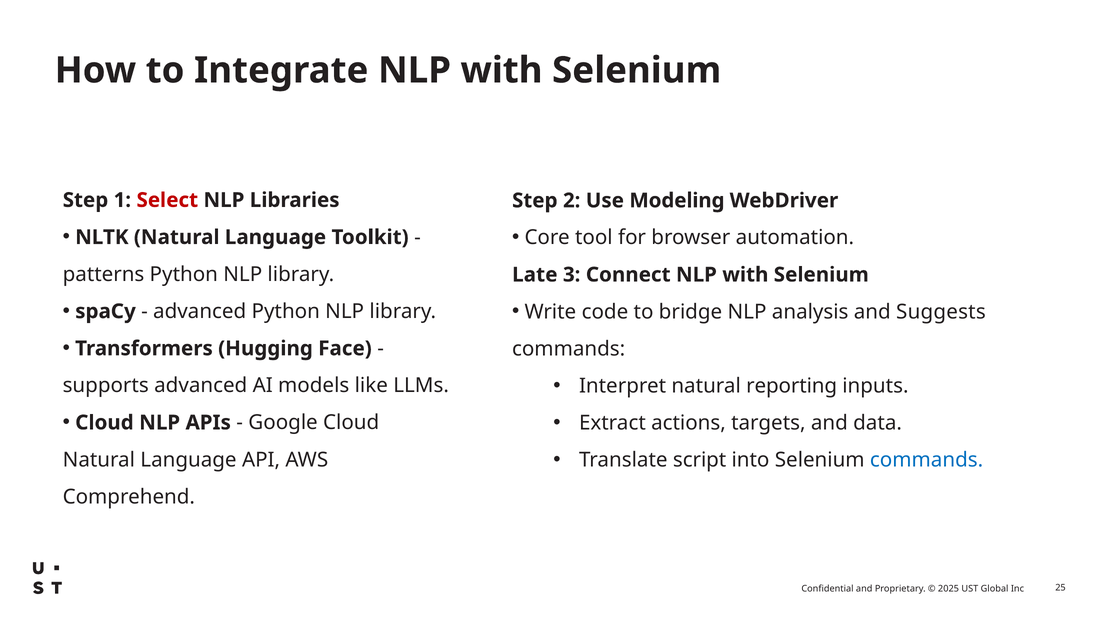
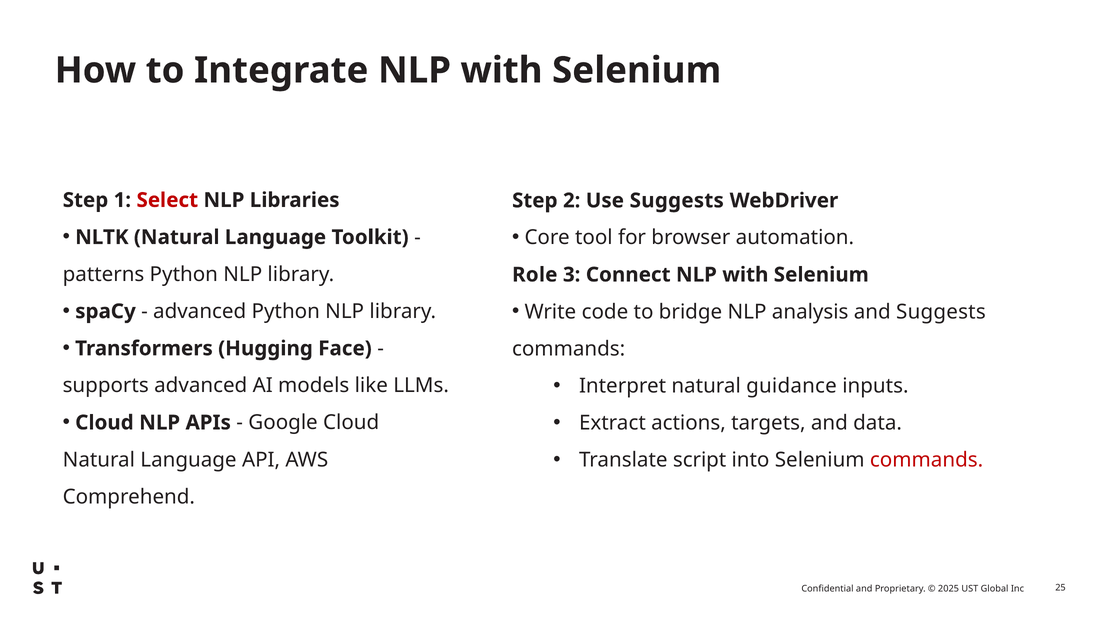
Use Modeling: Modeling -> Suggests
Late: Late -> Role
reporting: reporting -> guidance
commands at (927, 460) colour: blue -> red
